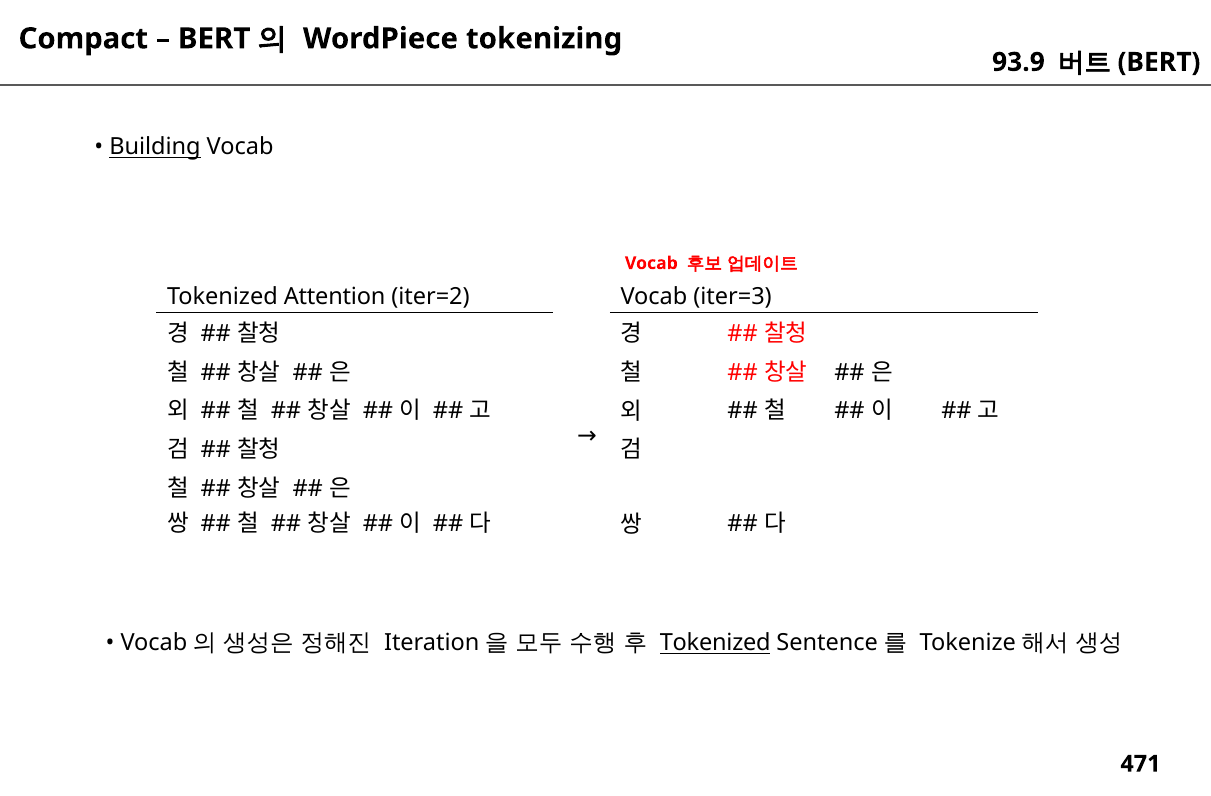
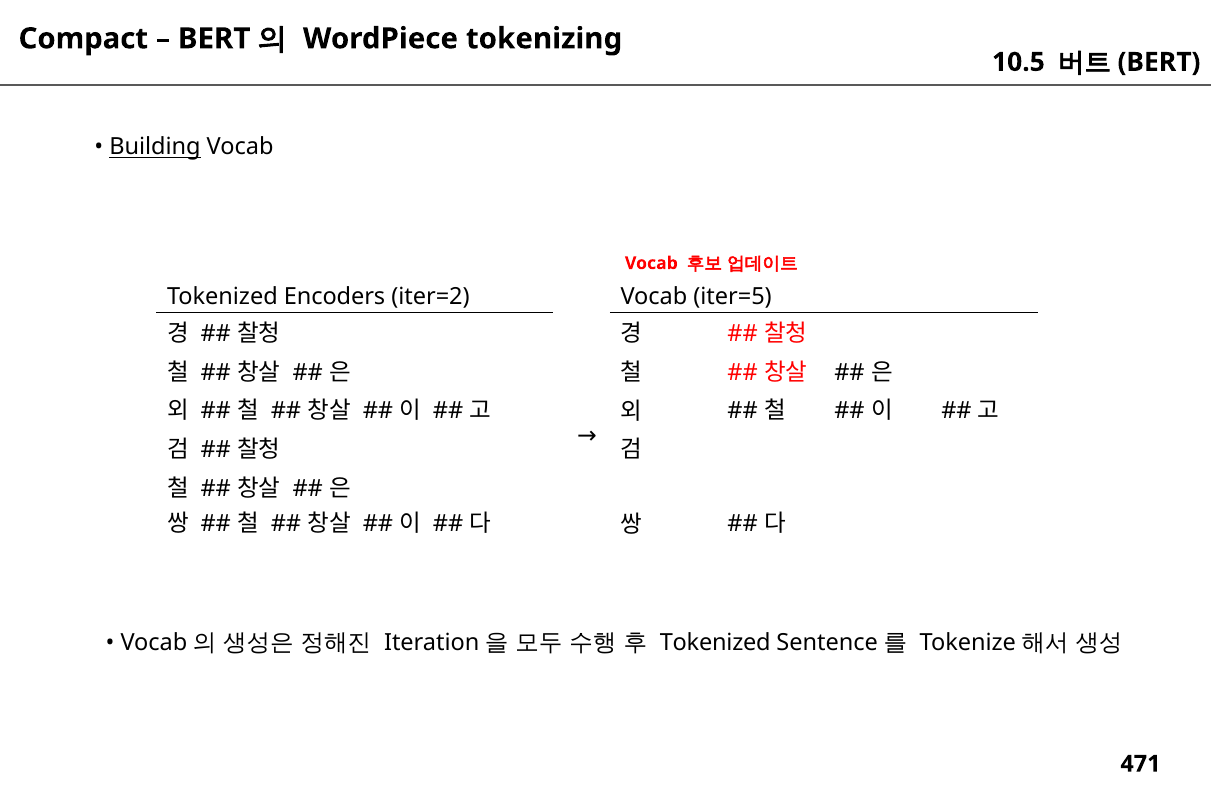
93.9: 93.9 -> 10.5
Attention: Attention -> Encoders
iter=3: iter=3 -> iter=5
Tokenized at (715, 643) underline: present -> none
